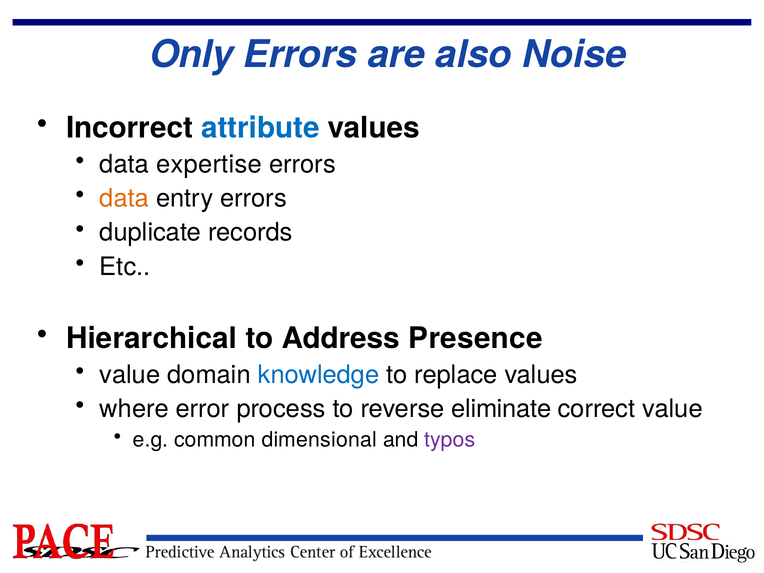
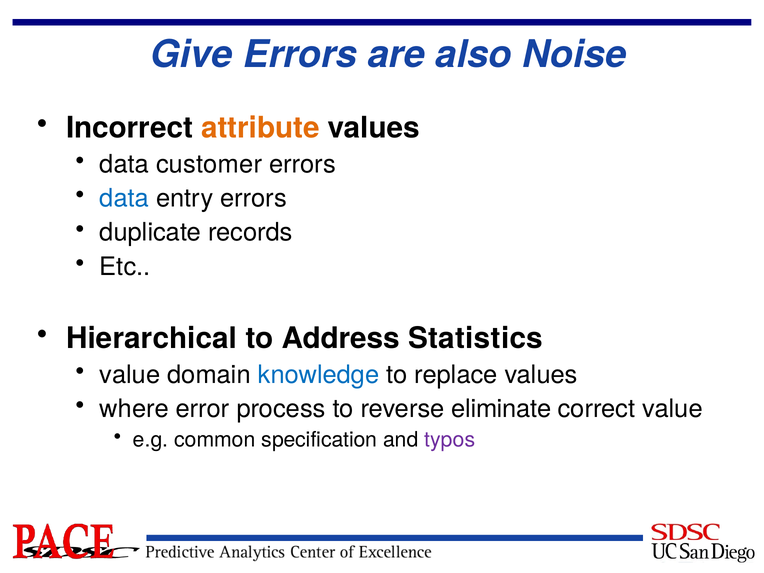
Only: Only -> Give
attribute colour: blue -> orange
expertise: expertise -> customer
data at (124, 198) colour: orange -> blue
Presence: Presence -> Statistics
dimensional: dimensional -> specification
